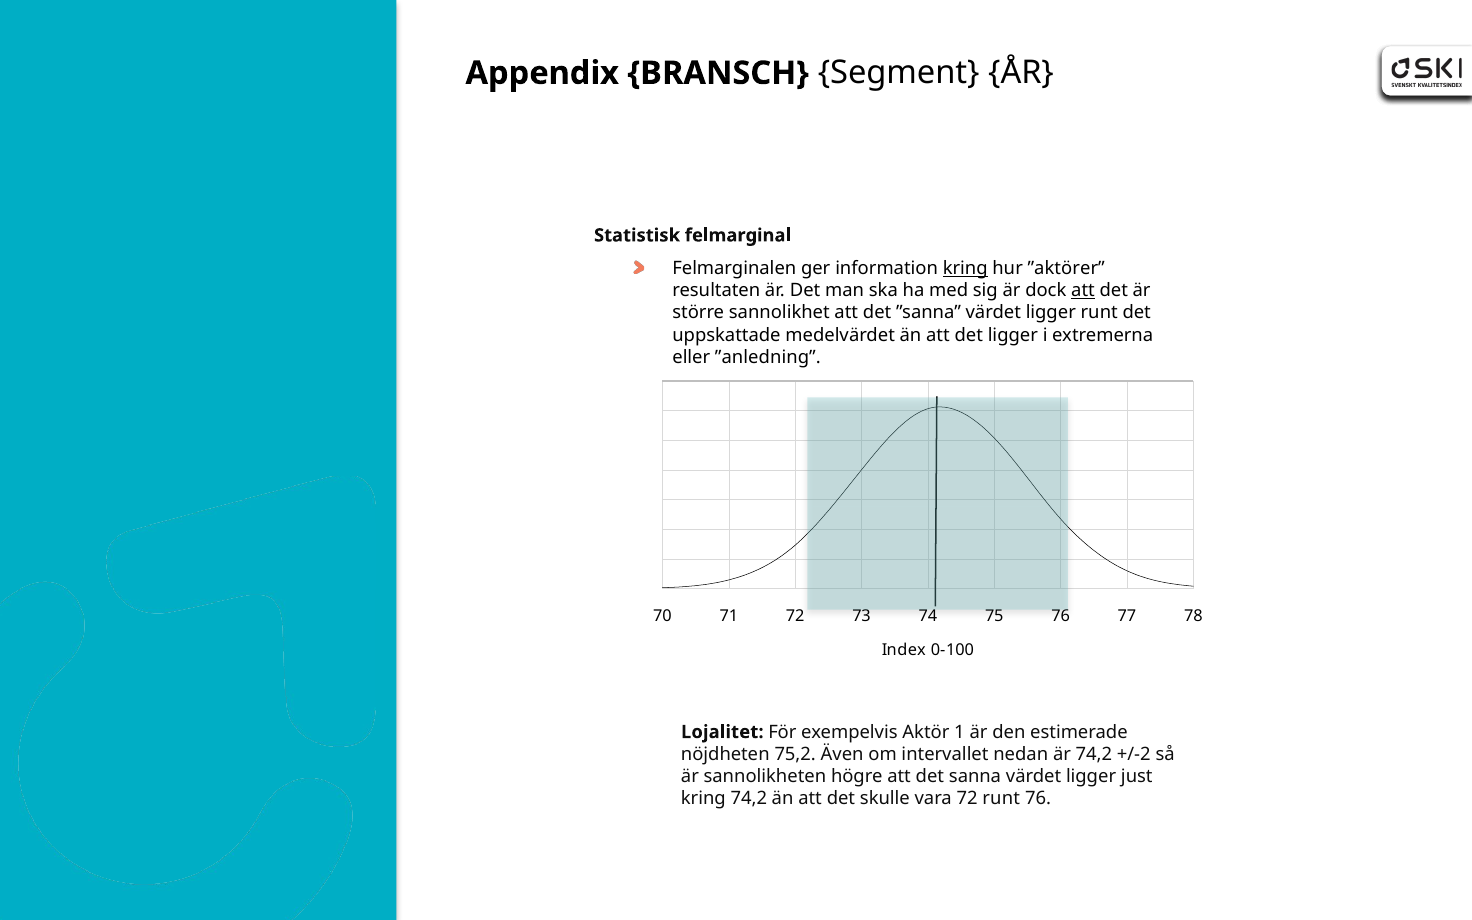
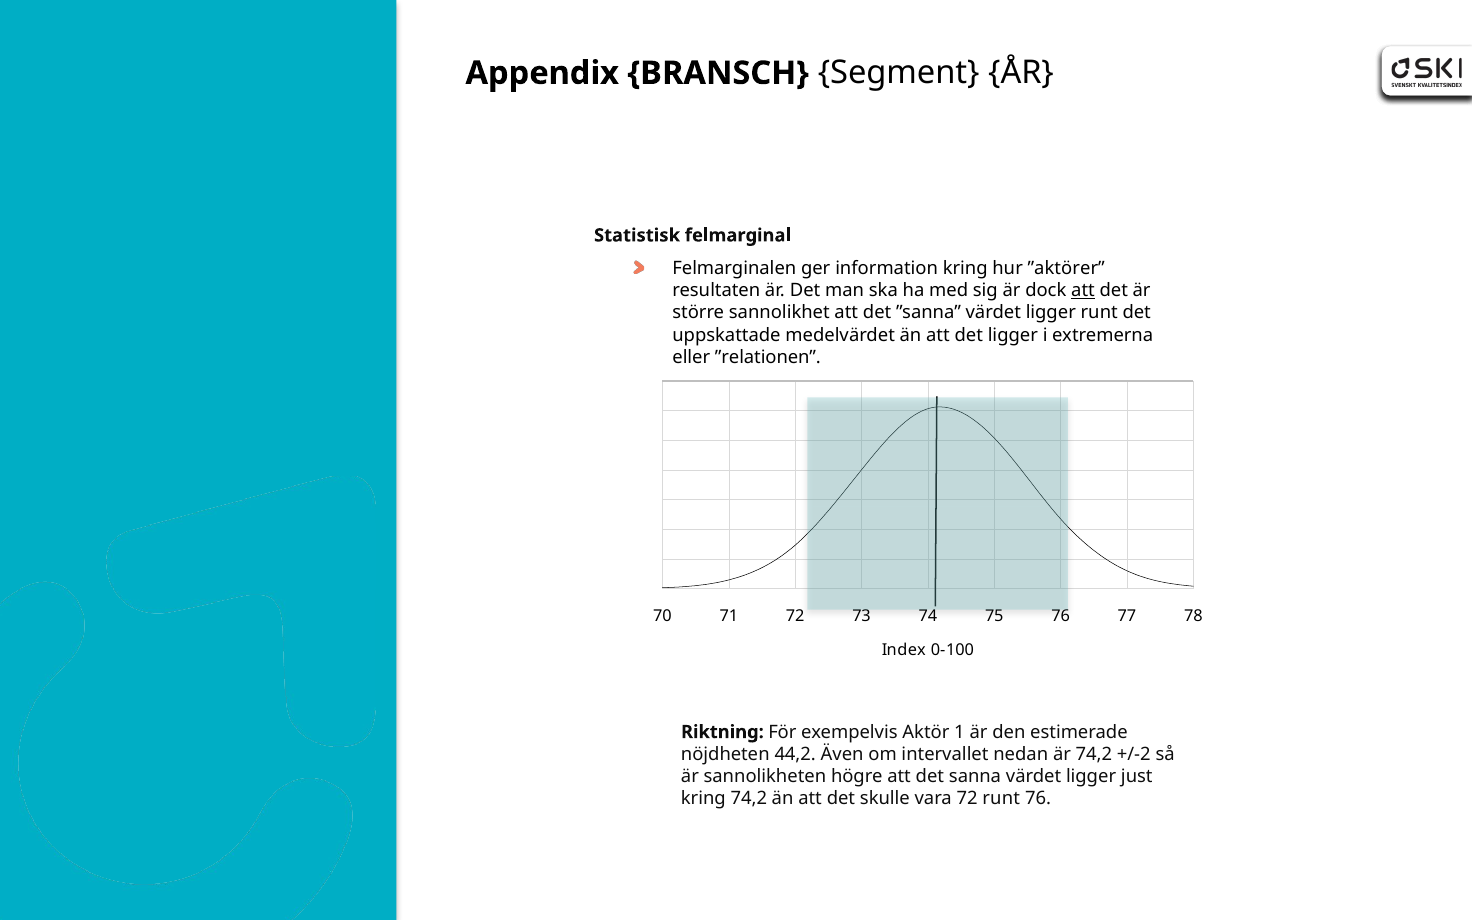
kring at (965, 269) underline: present -> none
”anledning: ”anledning -> ”relationen
Lojalitet: Lojalitet -> Riktning
75,2: 75,2 -> 44,2
